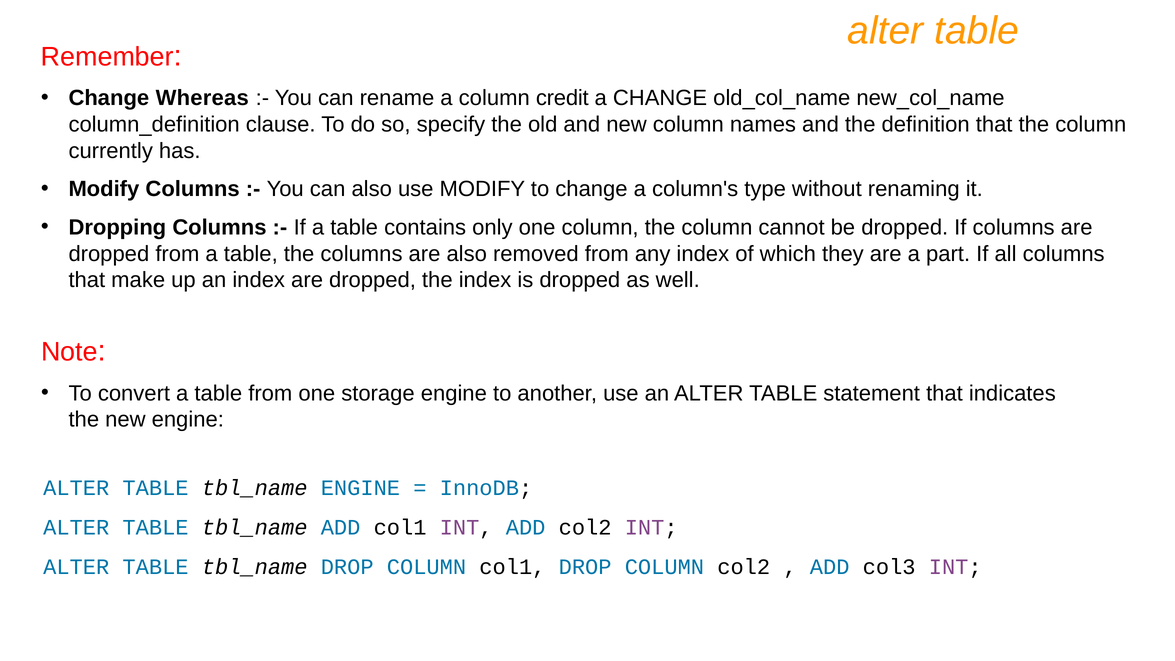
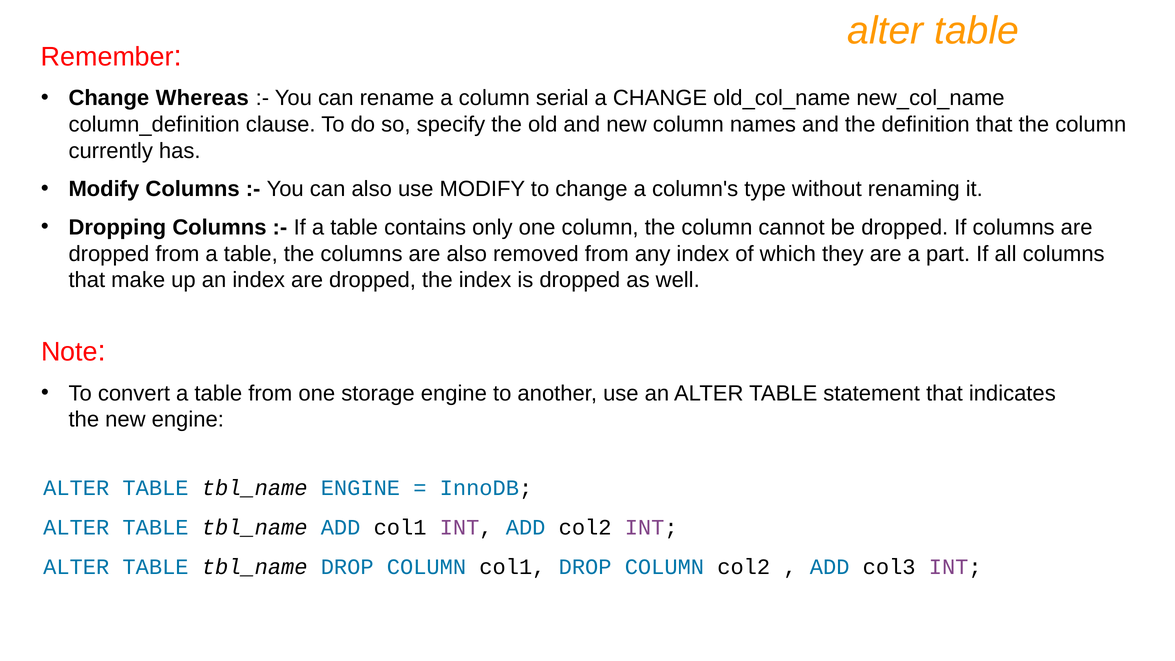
credit: credit -> serial
